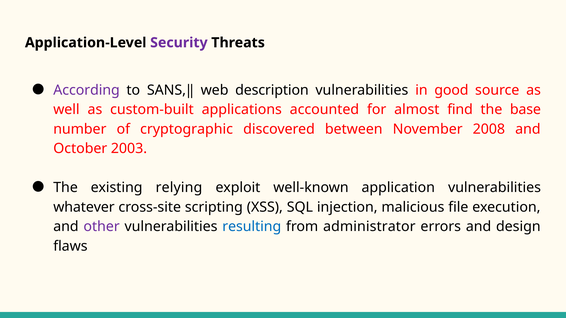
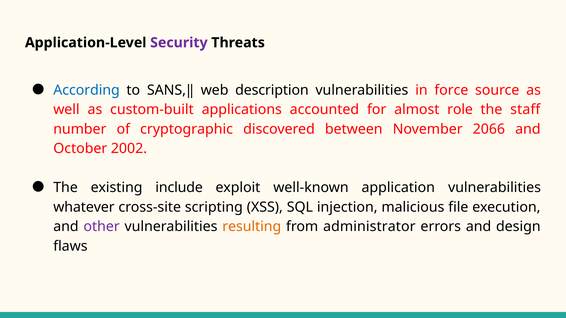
According colour: purple -> blue
good: good -> force
find: find -> role
base: base -> staff
2008: 2008 -> 2066
2003: 2003 -> 2002
relying: relying -> include
resulting colour: blue -> orange
